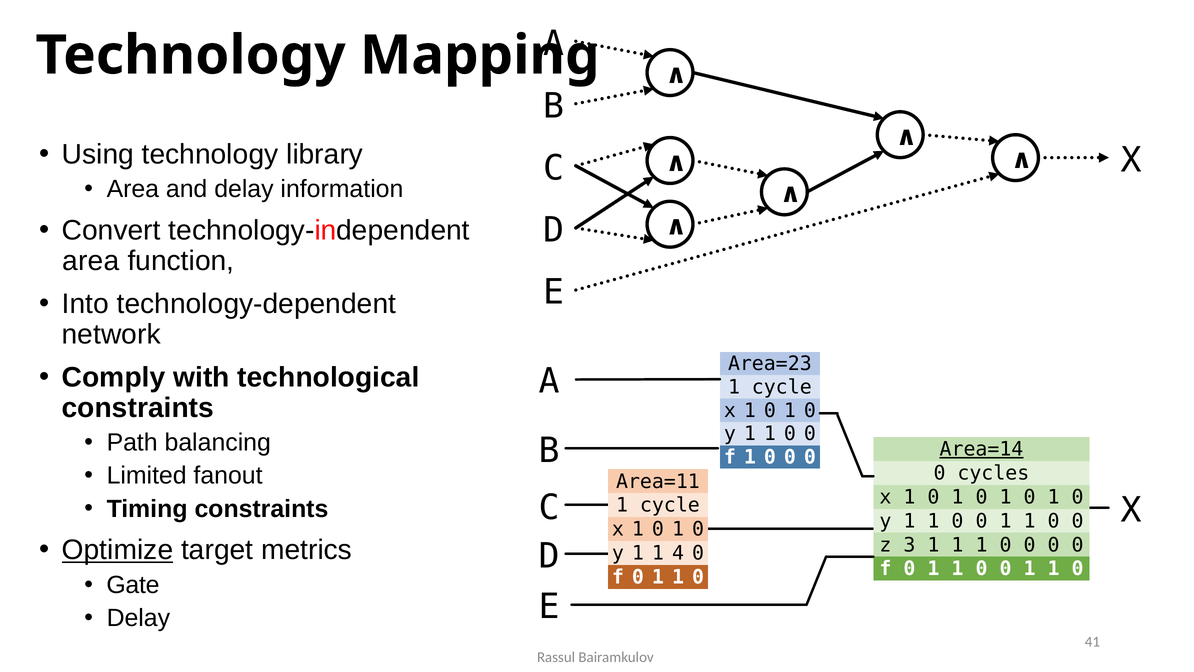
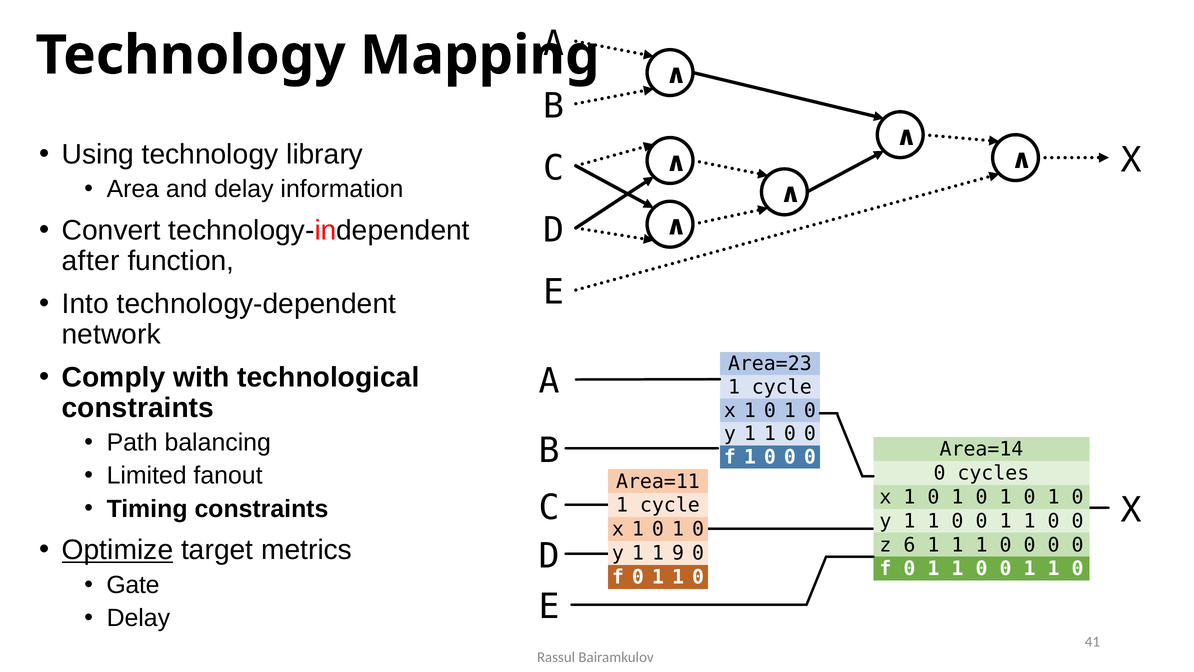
area at (91, 261): area -> after
Area=14 underline: present -> none
3: 3 -> 6
4: 4 -> 9
